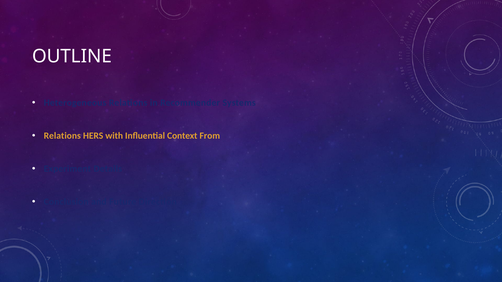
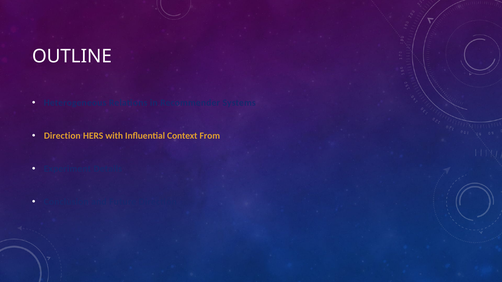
Relations at (62, 136): Relations -> Direction
